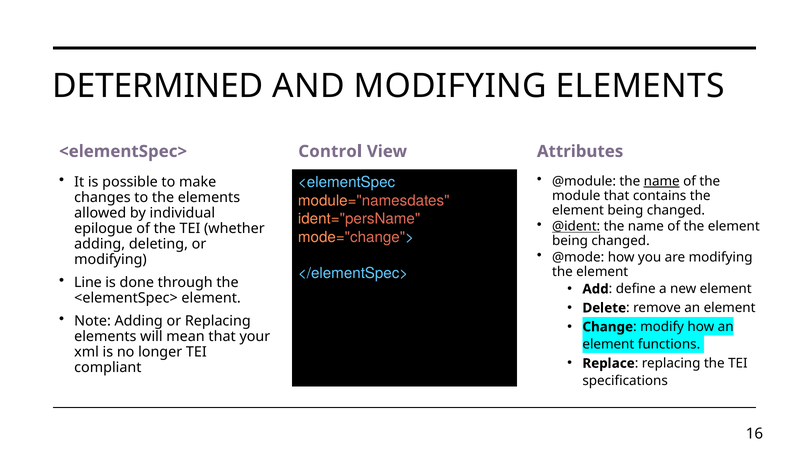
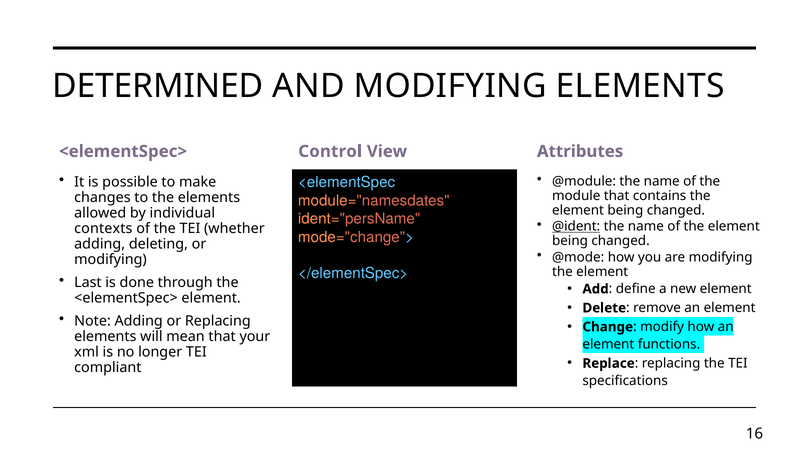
name at (662, 181) underline: present -> none
epilogue: epilogue -> contexts
Line: Line -> Last
